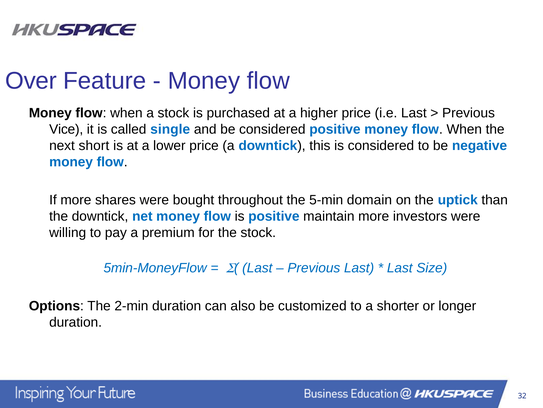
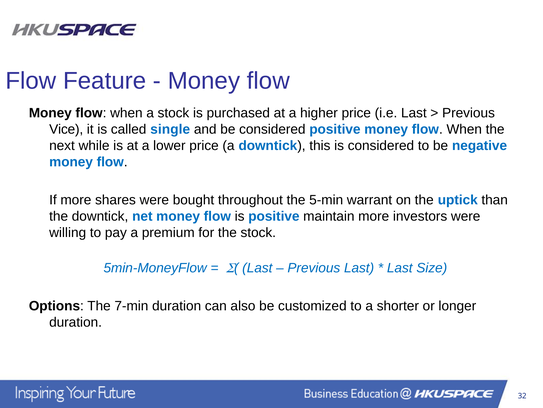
Over at (31, 81): Over -> Flow
short: short -> while
domain: domain -> warrant
2-min: 2-min -> 7-min
